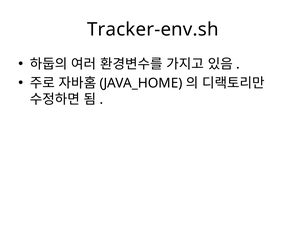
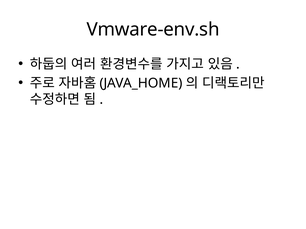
Tracker-env.sh: Tracker-env.sh -> Vmware-env.sh
